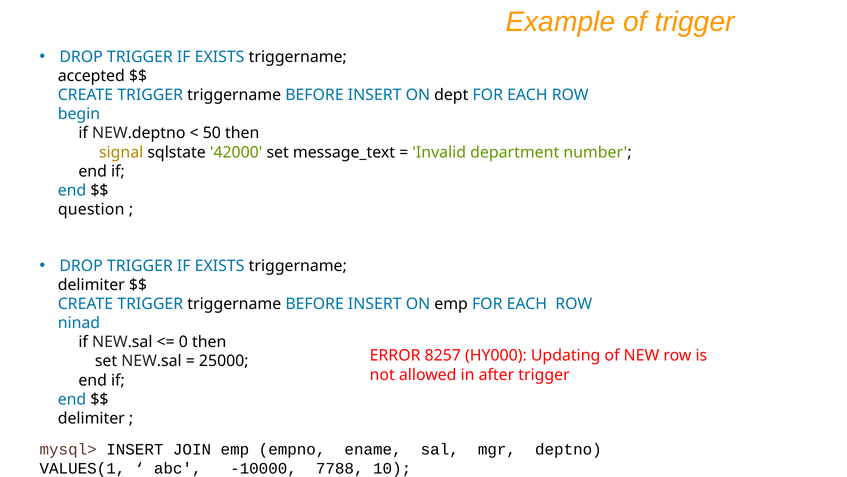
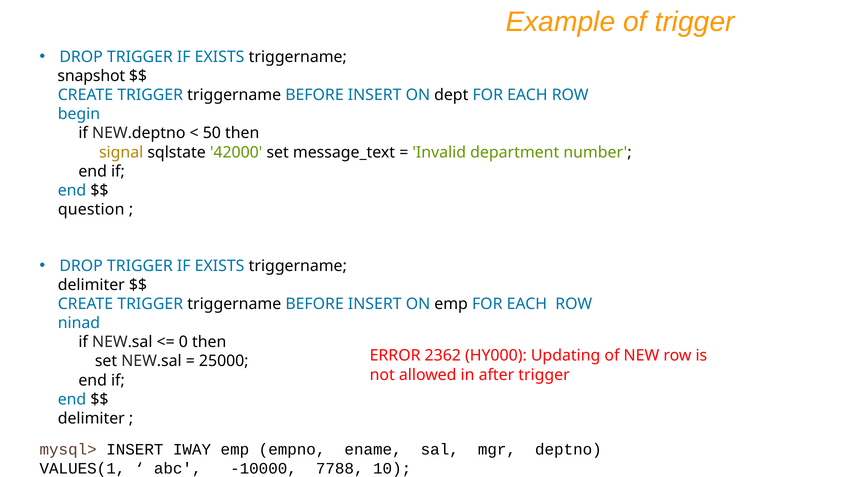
accepted: accepted -> snapshot
8257: 8257 -> 2362
JOIN: JOIN -> IWAY
